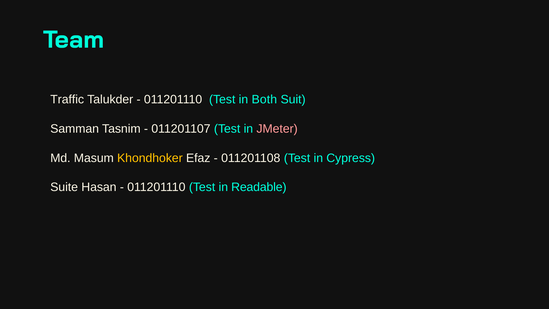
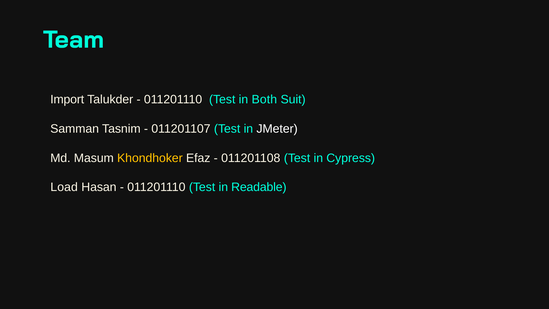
Traffic: Traffic -> Import
JMeter colour: pink -> white
Suite: Suite -> Load
